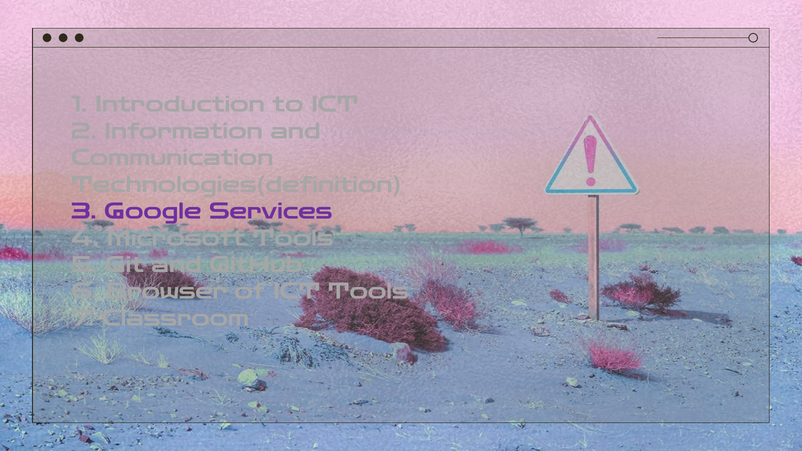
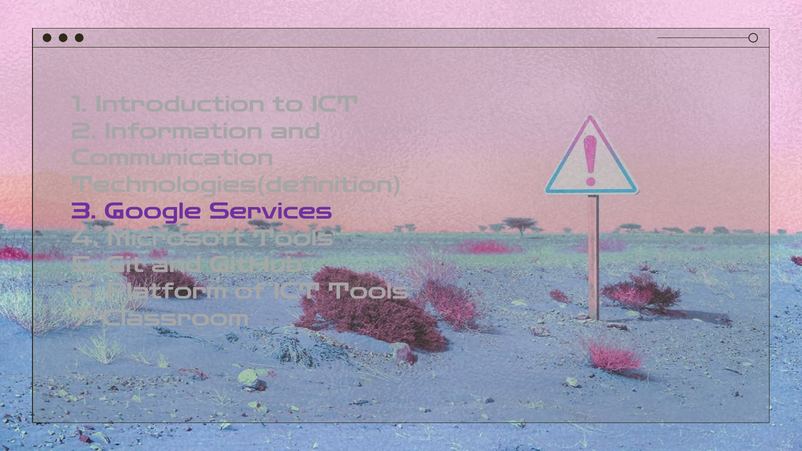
Browser: Browser -> Platform
